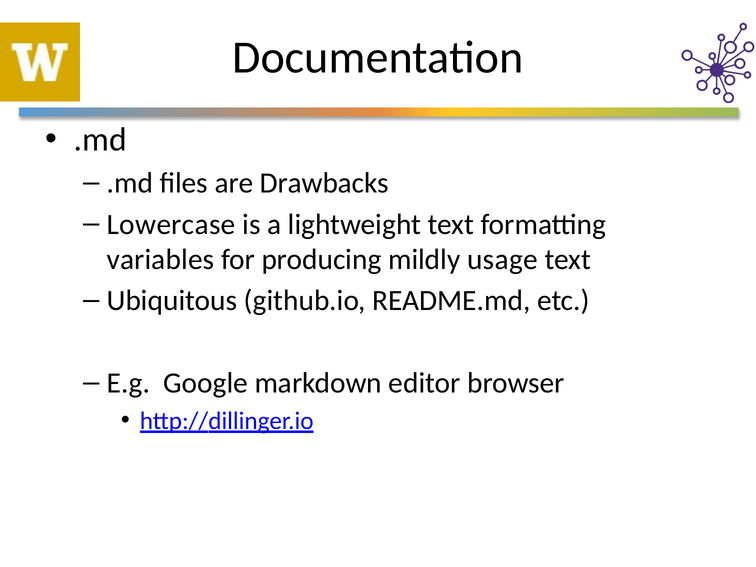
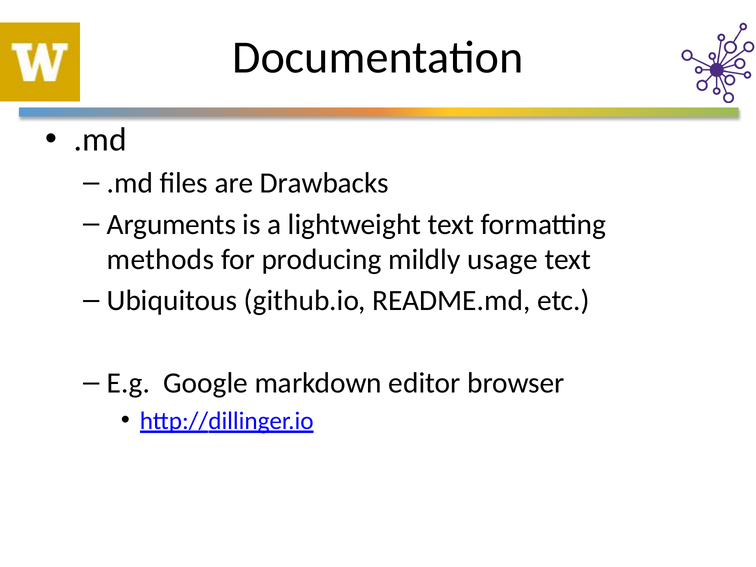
Lowercase: Lowercase -> Arguments
variables: variables -> methods
